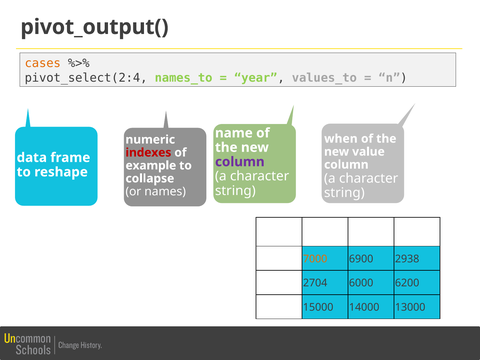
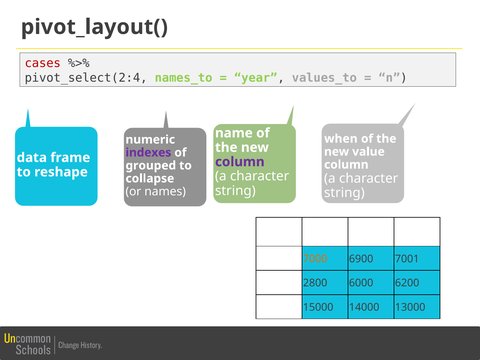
pivot_output(: pivot_output( -> pivot_layout(
cases colour: orange -> red
indexes colour: red -> purple
example: example -> grouped
2938: 2938 -> 7001
2704: 2704 -> 2800
